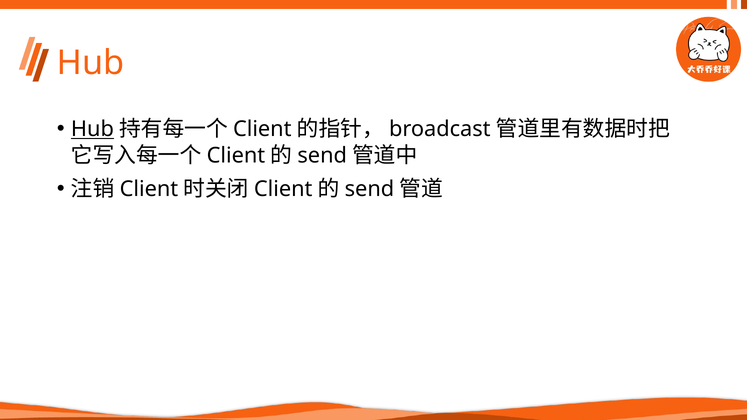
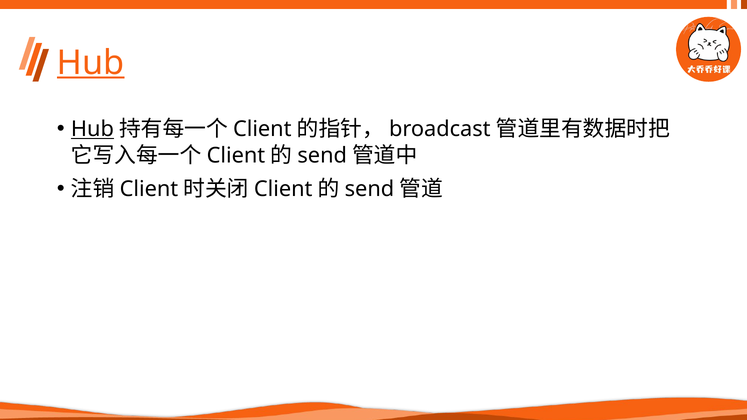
Hub at (91, 63) underline: none -> present
